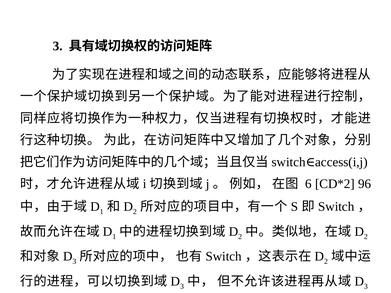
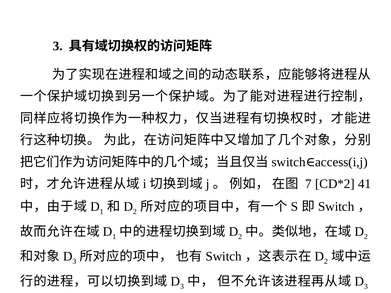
6: 6 -> 7
96: 96 -> 41
